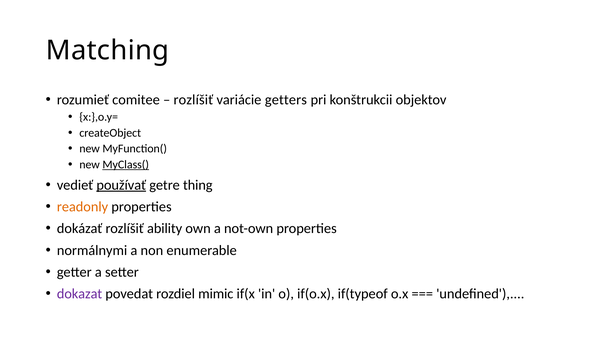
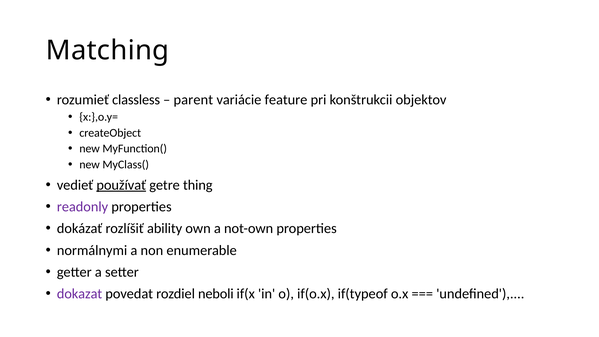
comitee: comitee -> classless
rozlíšiť at (193, 100): rozlíšiť -> parent
getters: getters -> feature
MyClass( underline: present -> none
readonly colour: orange -> purple
mimic: mimic -> neboli
